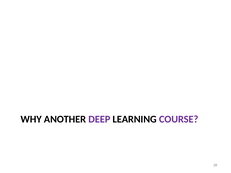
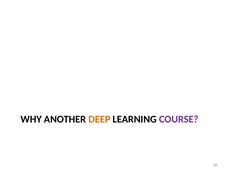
DEEP colour: purple -> orange
